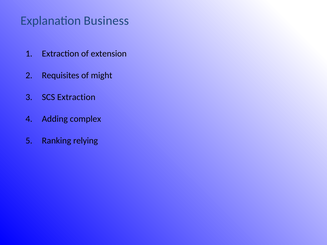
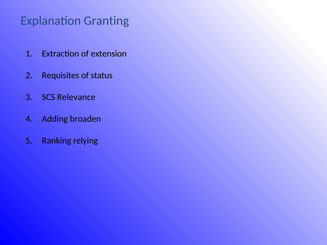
Business: Business -> Granting
might: might -> status
SCS Extraction: Extraction -> Relevance
complex: complex -> broaden
